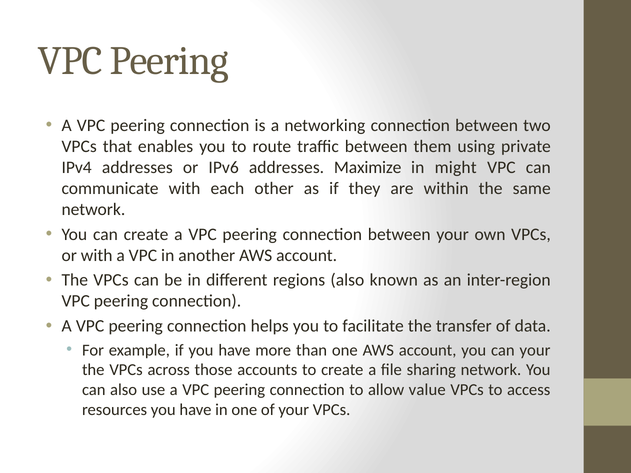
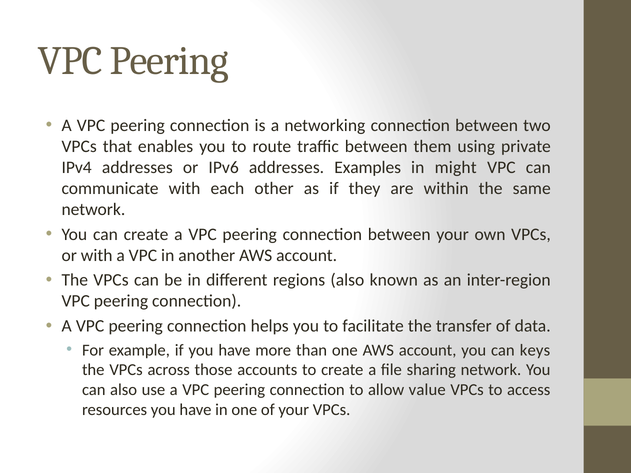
Maximize: Maximize -> Examples
can your: your -> keys
